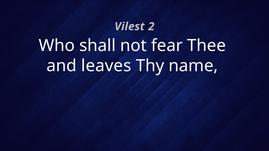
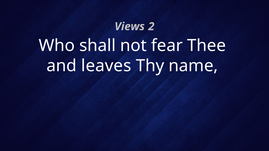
Vilest: Vilest -> Views
